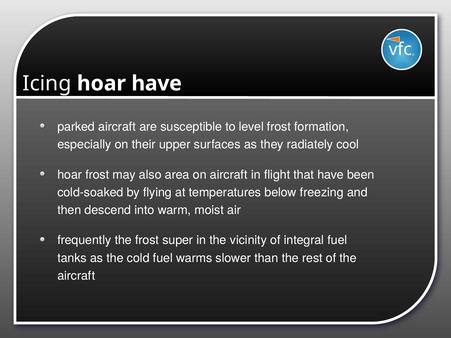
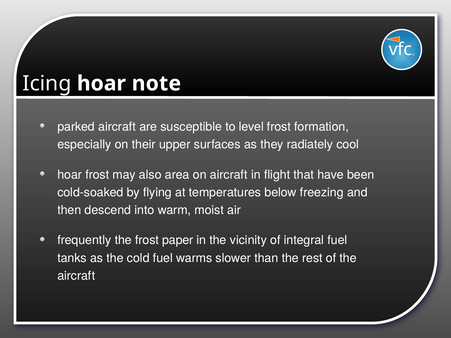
hoar have: have -> note
super: super -> paper
